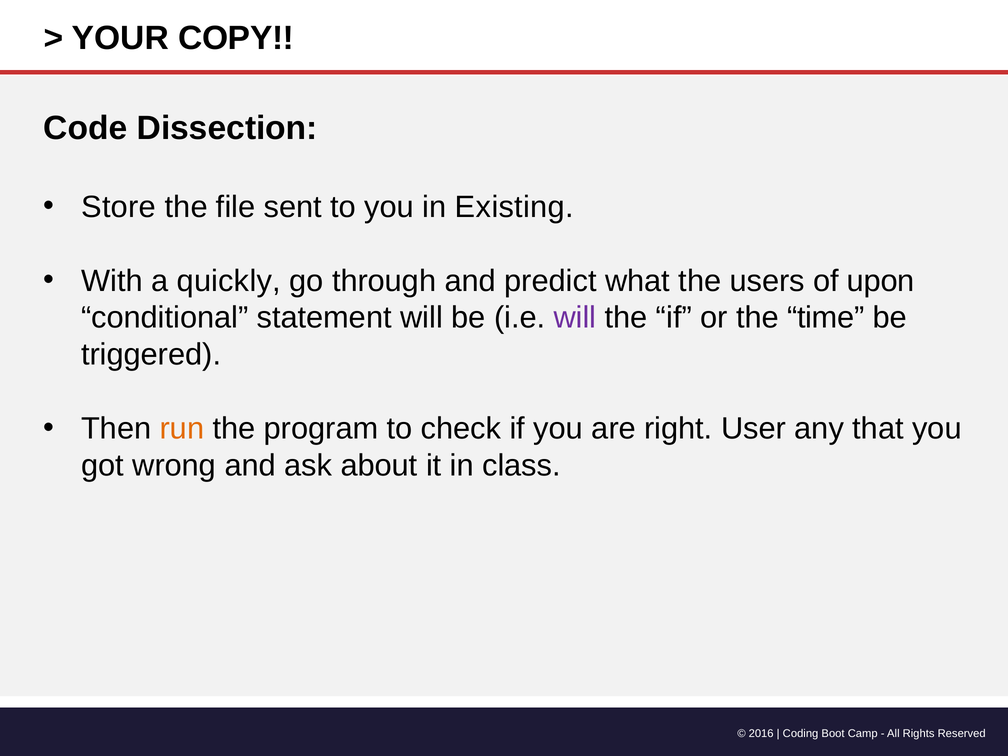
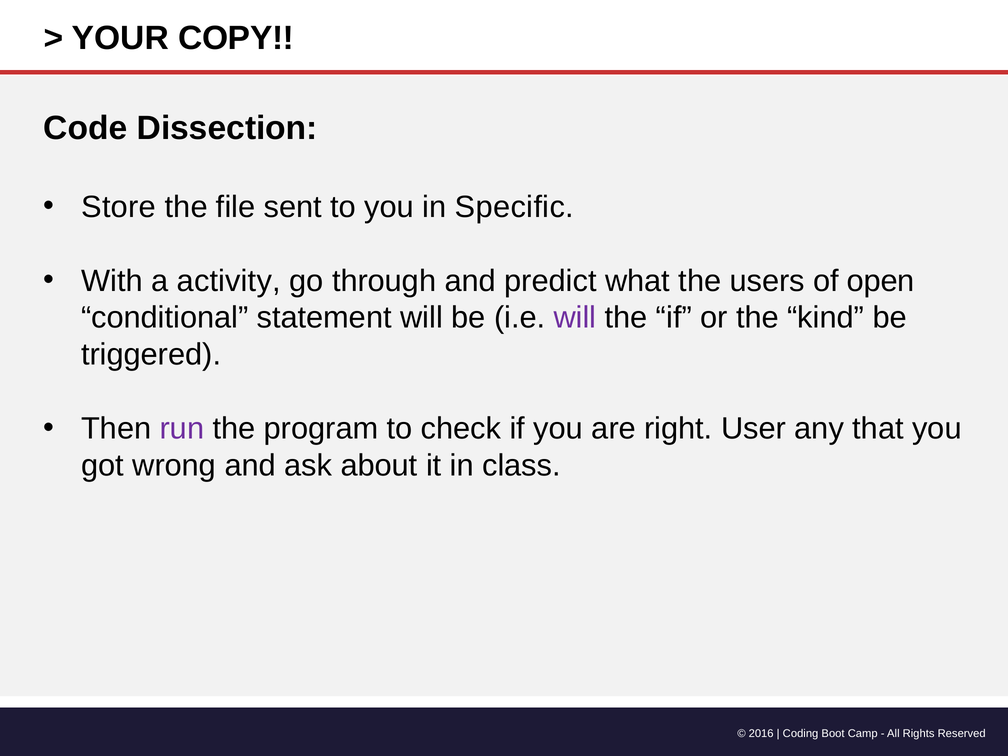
Existing: Existing -> Specific
quickly: quickly -> activity
upon: upon -> open
time: time -> kind
run colour: orange -> purple
